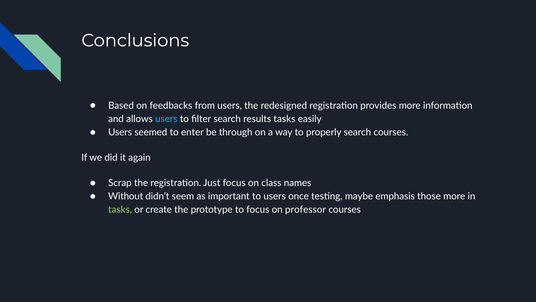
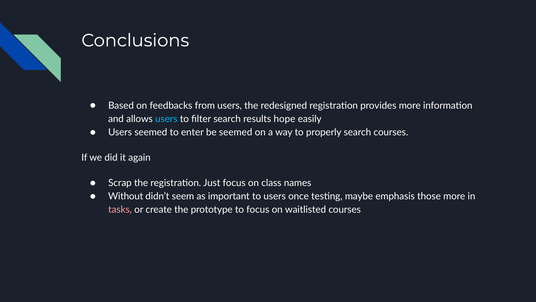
results tasks: tasks -> hope
be through: through -> seemed
tasks at (120, 209) colour: light green -> pink
professor: professor -> waitlisted
